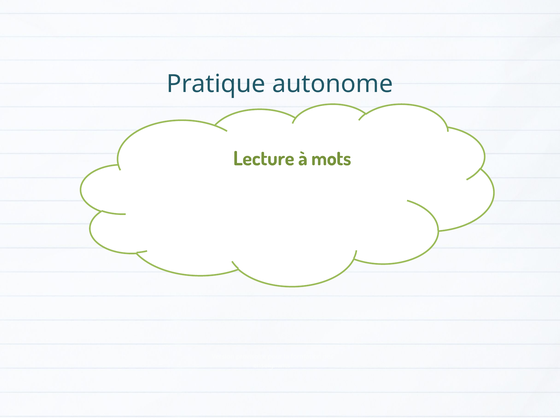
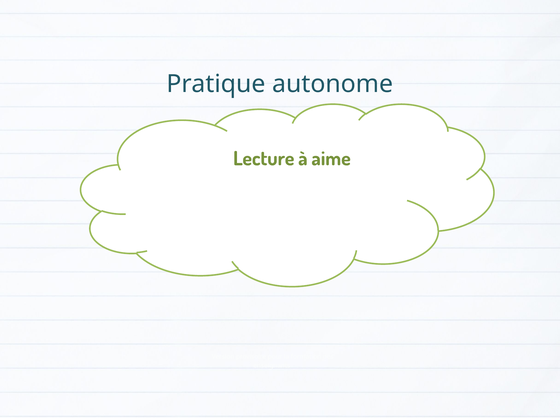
mots: mots -> aime
